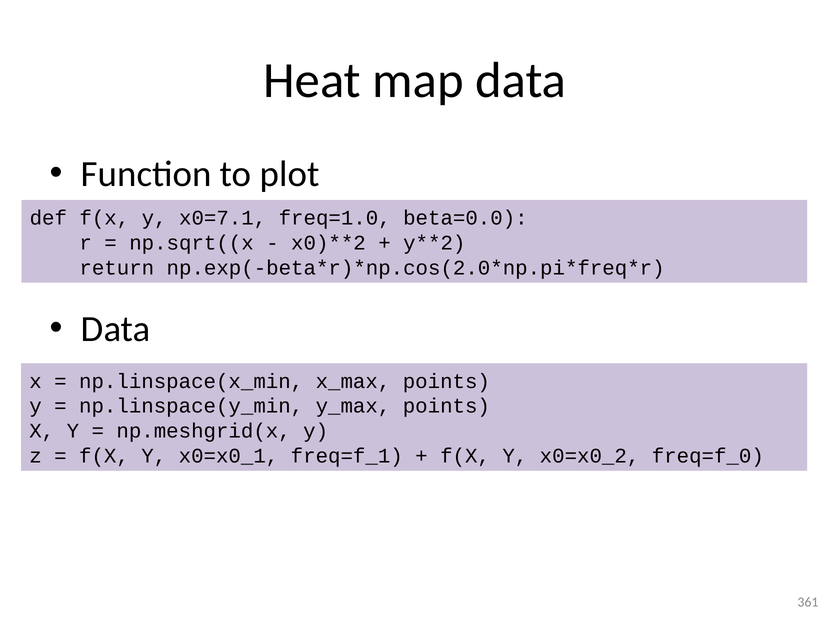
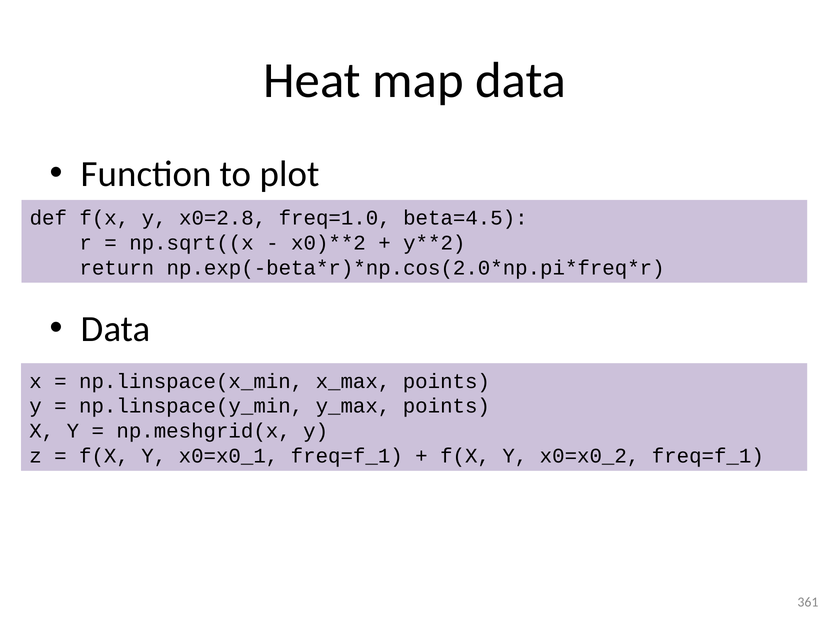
x0=7.1: x0=7.1 -> x0=2.8
beta=0.0: beta=0.0 -> beta=4.5
x0=x0_2 freq=f_0: freq=f_0 -> freq=f_1
